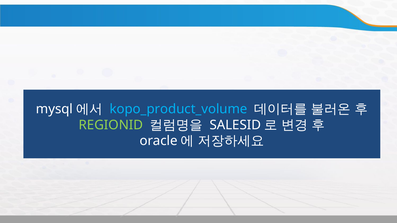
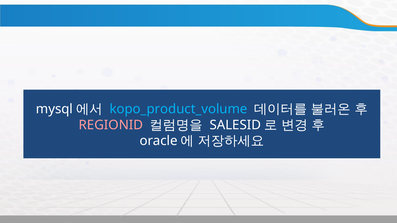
REGIONID colour: light green -> pink
